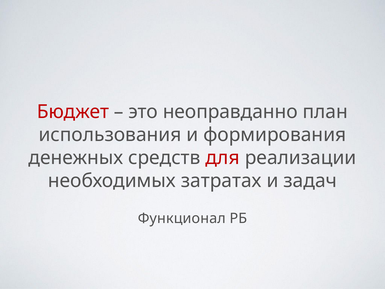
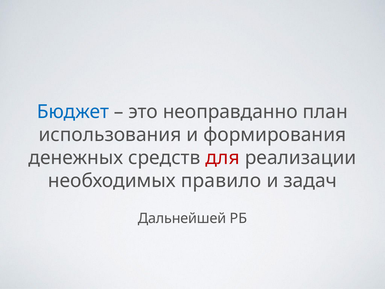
Бюджет colour: red -> blue
затратах: затратах -> правило
Функционал: Функционал -> Дальнейшей
